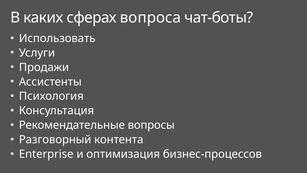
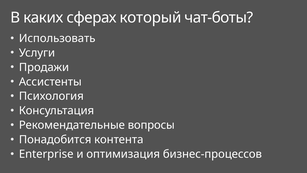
вопроса: вопроса -> который
Разговорный: Разговорный -> Понадобится
